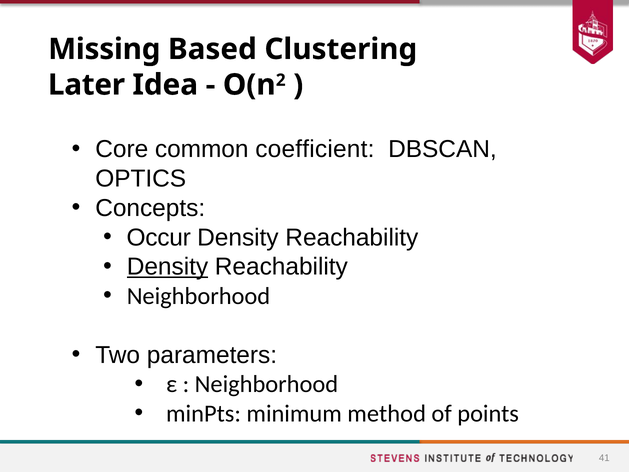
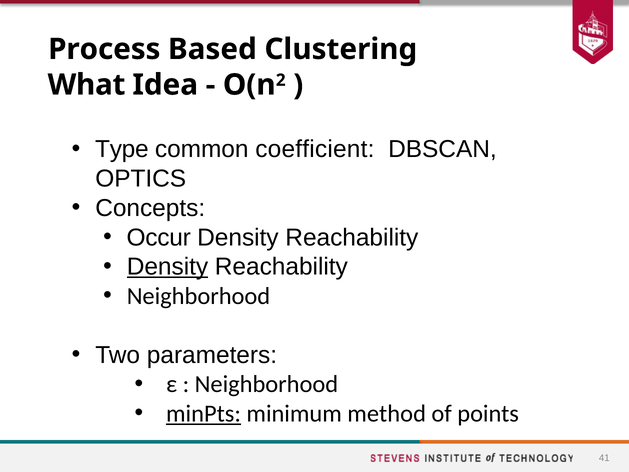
Missing: Missing -> Process
Later: Later -> What
Core: Core -> Type
minPts underline: none -> present
